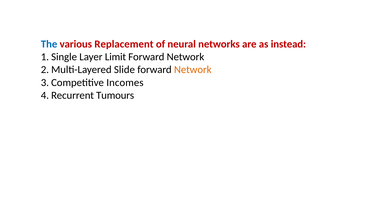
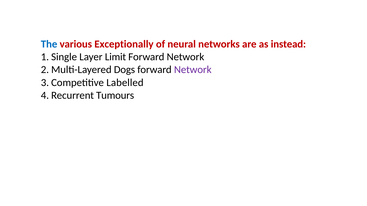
Replacement: Replacement -> Exceptionally
Slide: Slide -> Dogs
Network at (193, 70) colour: orange -> purple
Incomes: Incomes -> Labelled
